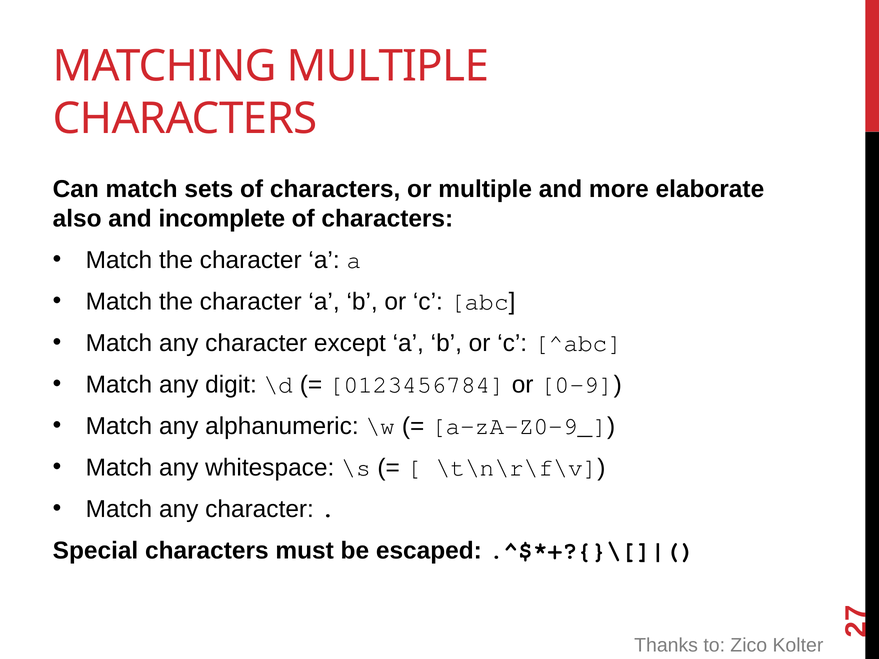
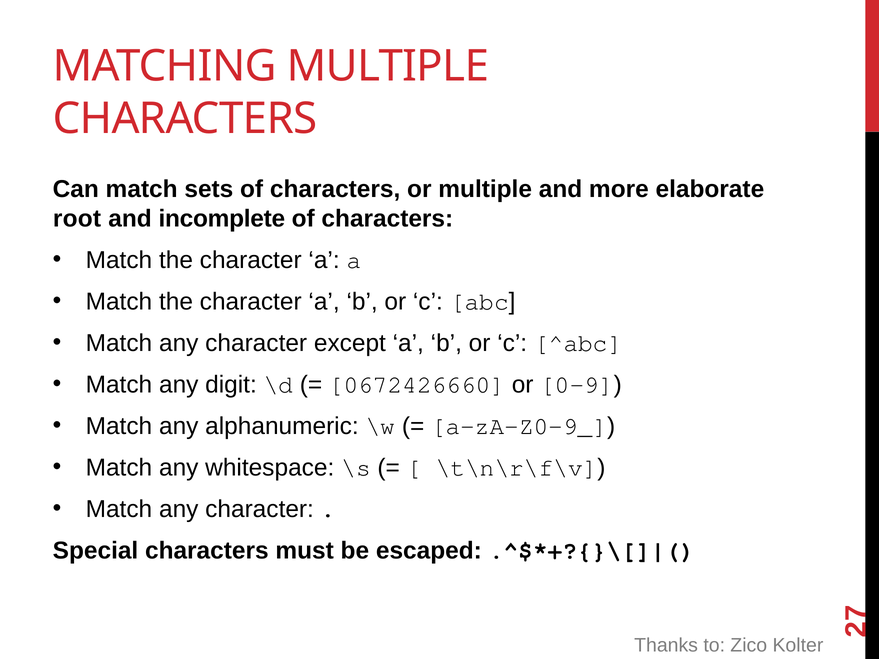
also: also -> root
0123456784: 0123456784 -> 0672426660
